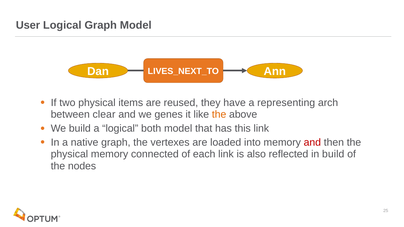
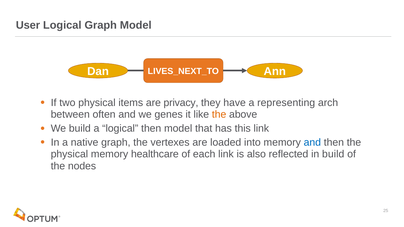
reused: reused -> privacy
clear: clear -> often
logical both: both -> then
and at (312, 143) colour: red -> blue
connected: connected -> healthcare
